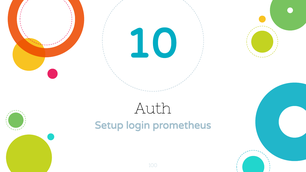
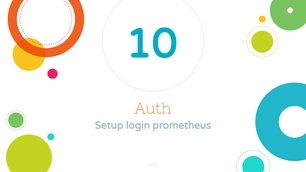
Auth colour: black -> orange
